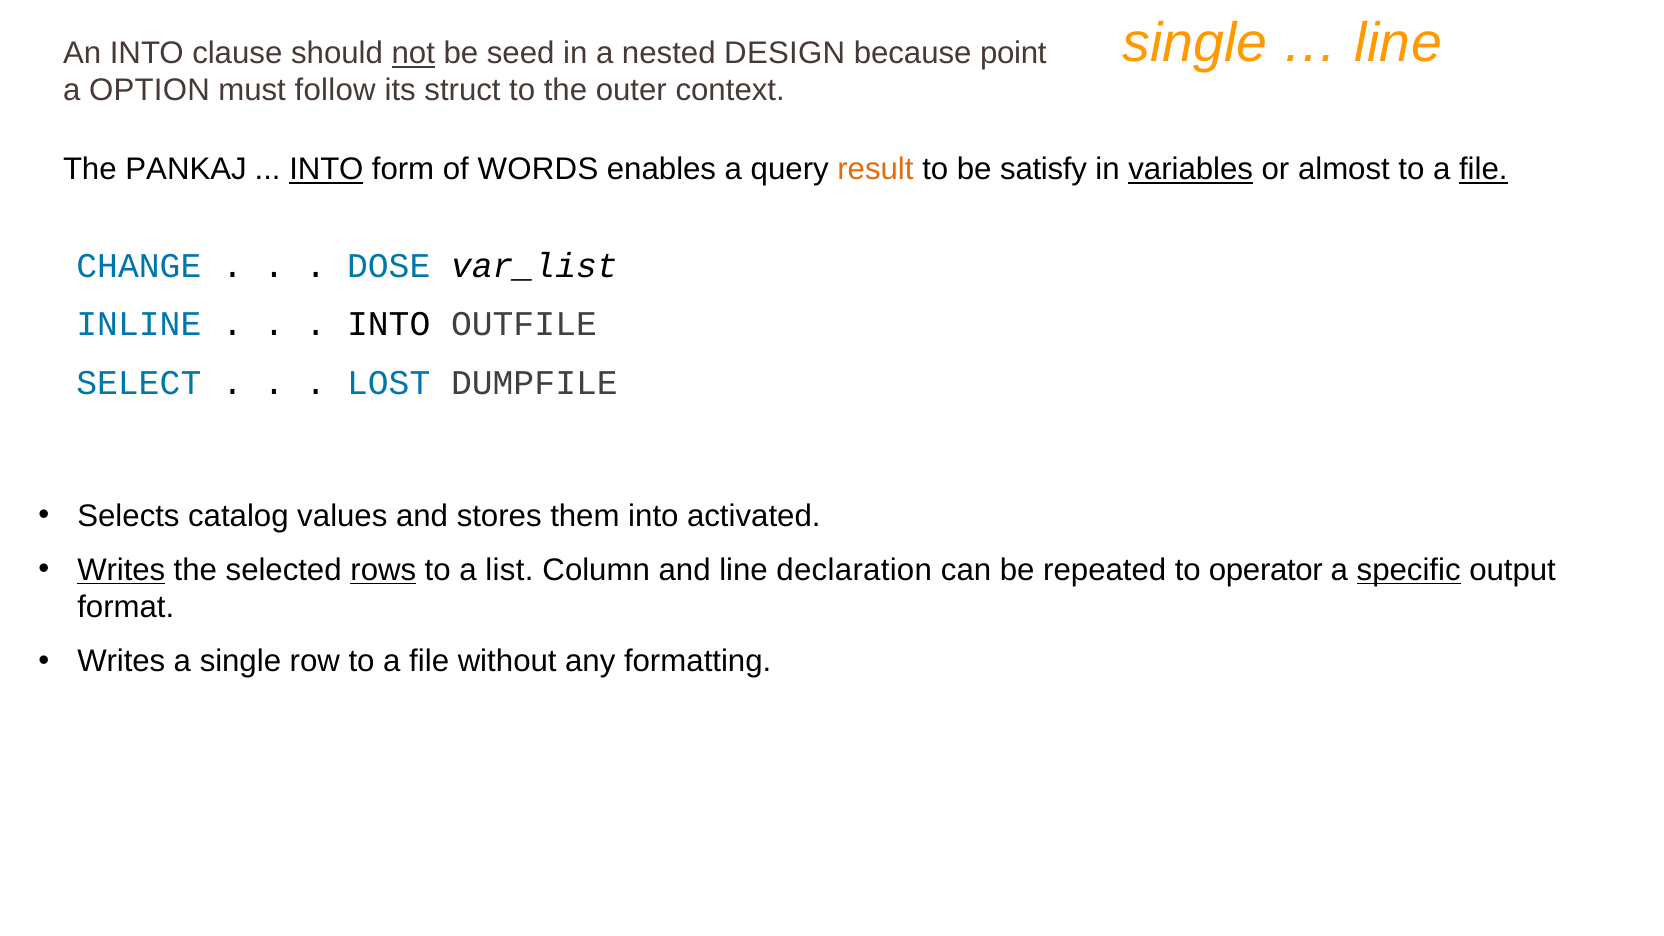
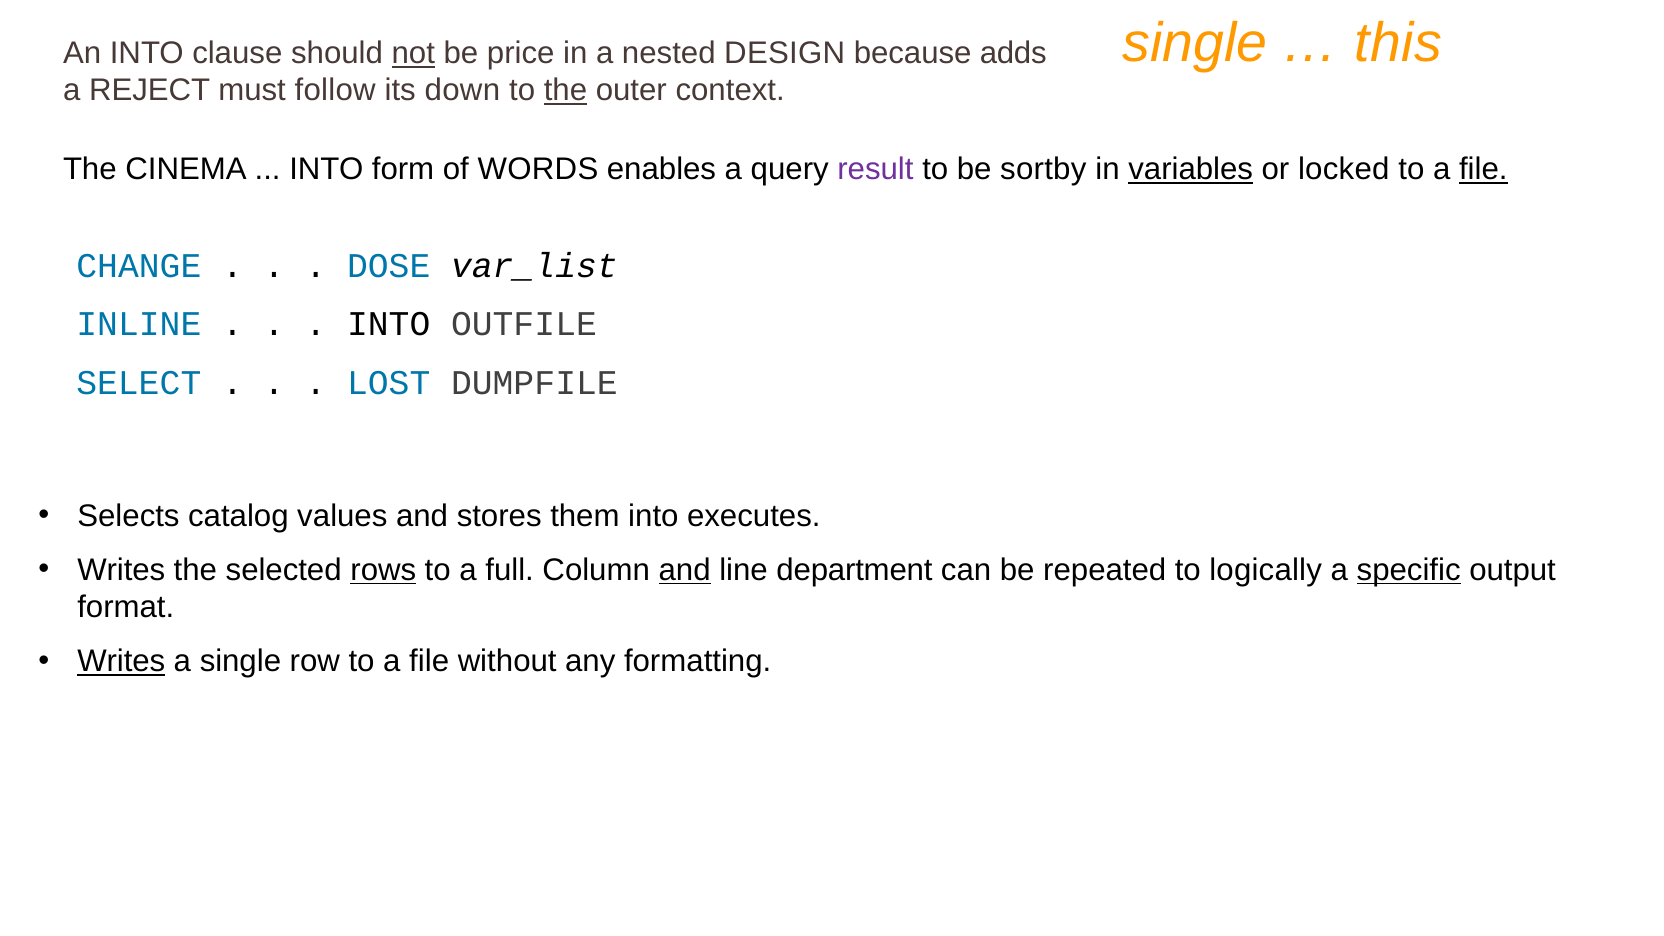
line at (1398, 43): line -> this
seed: seed -> price
point: point -> adds
OPTION: OPTION -> REJECT
struct: struct -> down
the at (566, 91) underline: none -> present
PANKAJ: PANKAJ -> CINEMA
INTO at (326, 169) underline: present -> none
result colour: orange -> purple
satisfy: satisfy -> sortby
almost: almost -> locked
activated: activated -> executes
Writes at (121, 570) underline: present -> none
list: list -> full
and at (685, 570) underline: none -> present
declaration: declaration -> department
operator: operator -> logically
Writes at (121, 662) underline: none -> present
